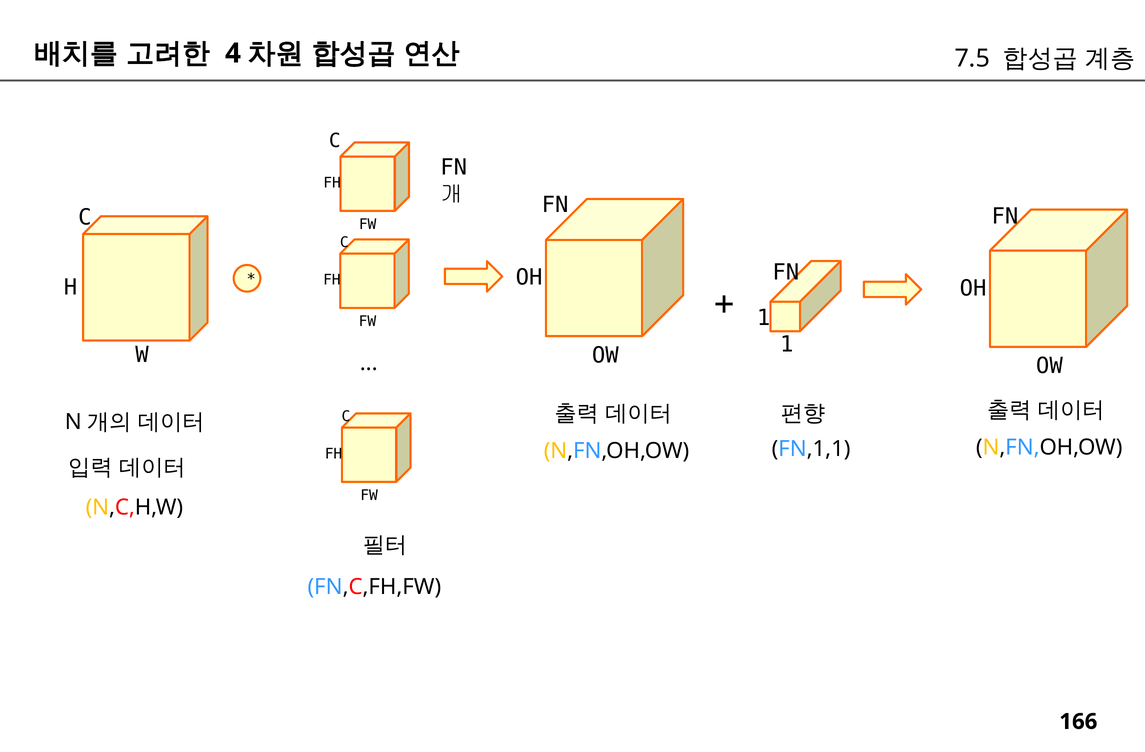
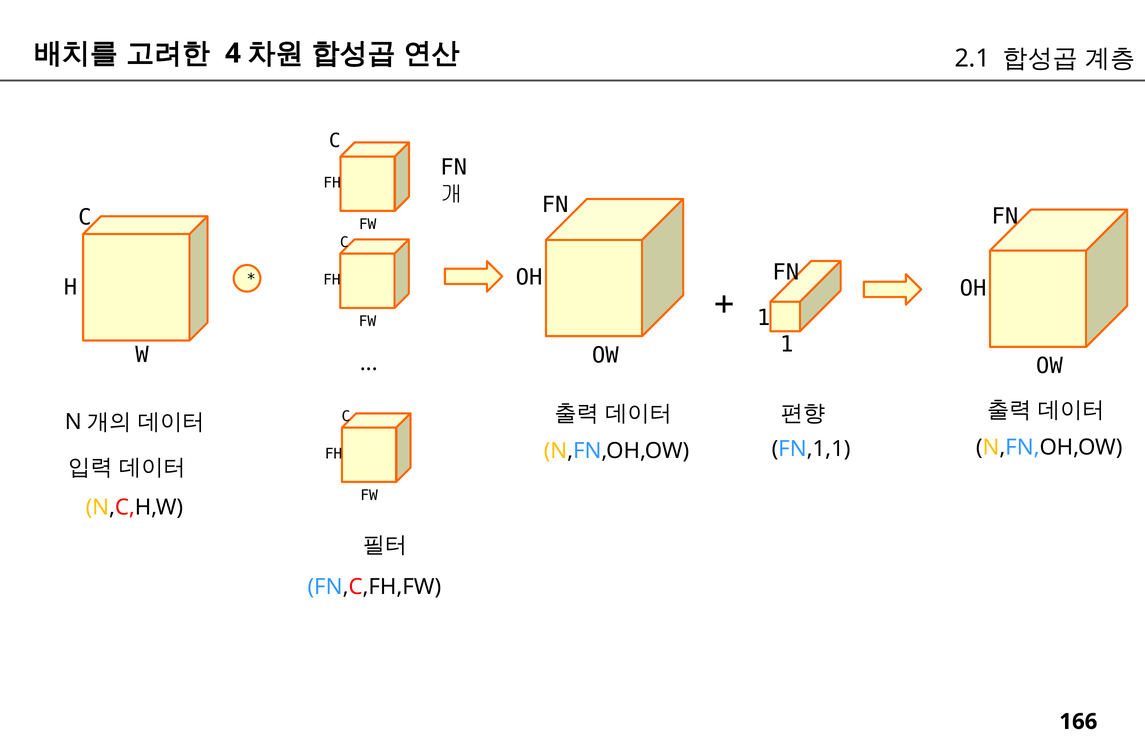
7.5: 7.5 -> 2.1
